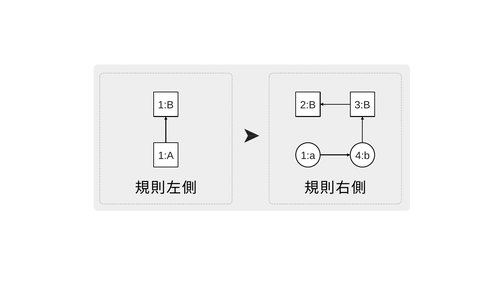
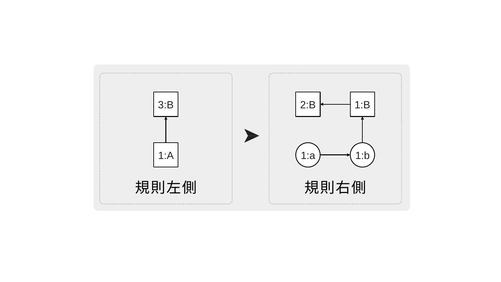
1:B: 1:B -> 3:B
2:B 3:B: 3:B -> 1:B
1:a 4:b: 4:b -> 1:b
